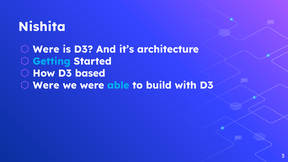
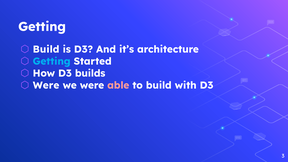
Nishita at (42, 27): Nishita -> Getting
Were at (46, 49): Were -> Build
based: based -> builds
able colour: light blue -> pink
